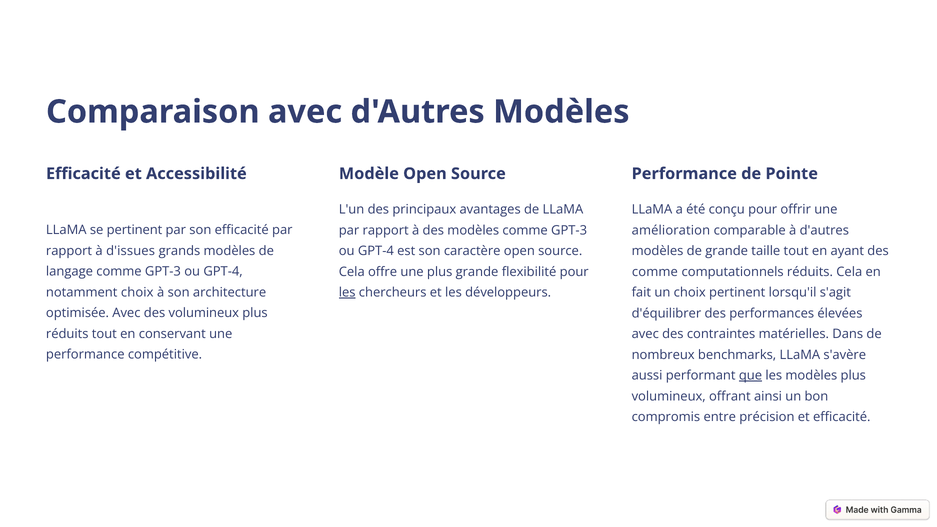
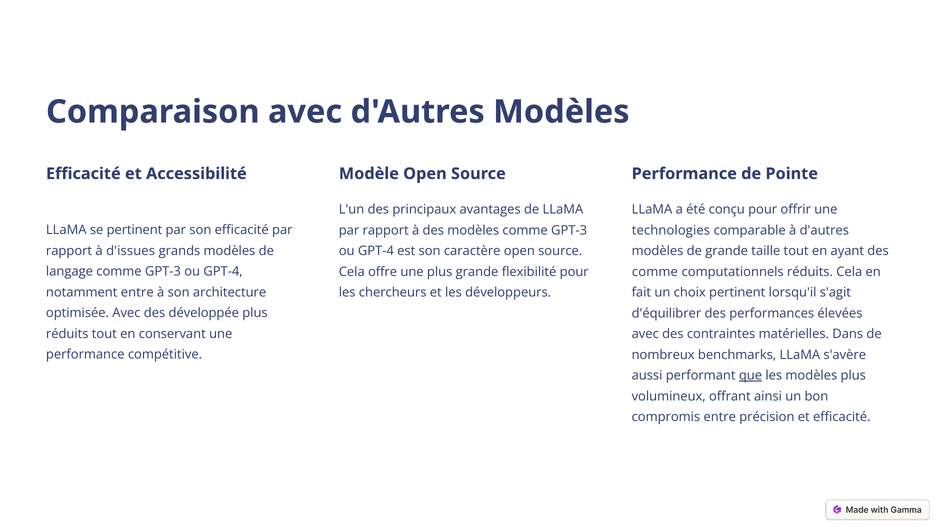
amélioration: amélioration -> technologies
notamment choix: choix -> entre
les at (347, 293) underline: present -> none
des volumineux: volumineux -> développée
